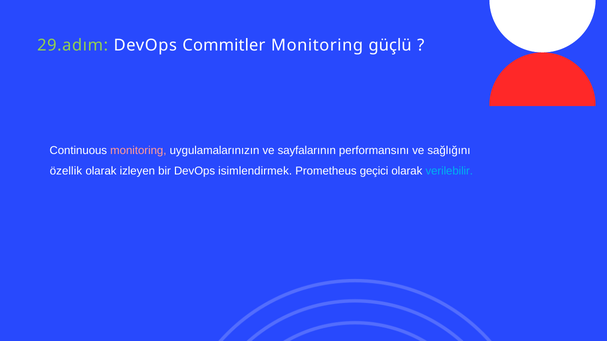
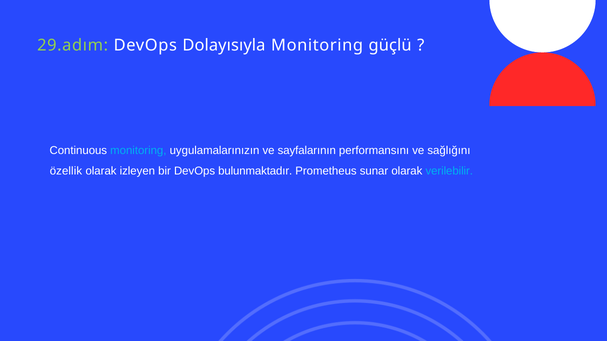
Commitler: Commitler -> Dolayısıyla
monitoring at (138, 151) colour: pink -> light blue
isimlendirmek: isimlendirmek -> bulunmaktadır
geçici: geçici -> sunar
